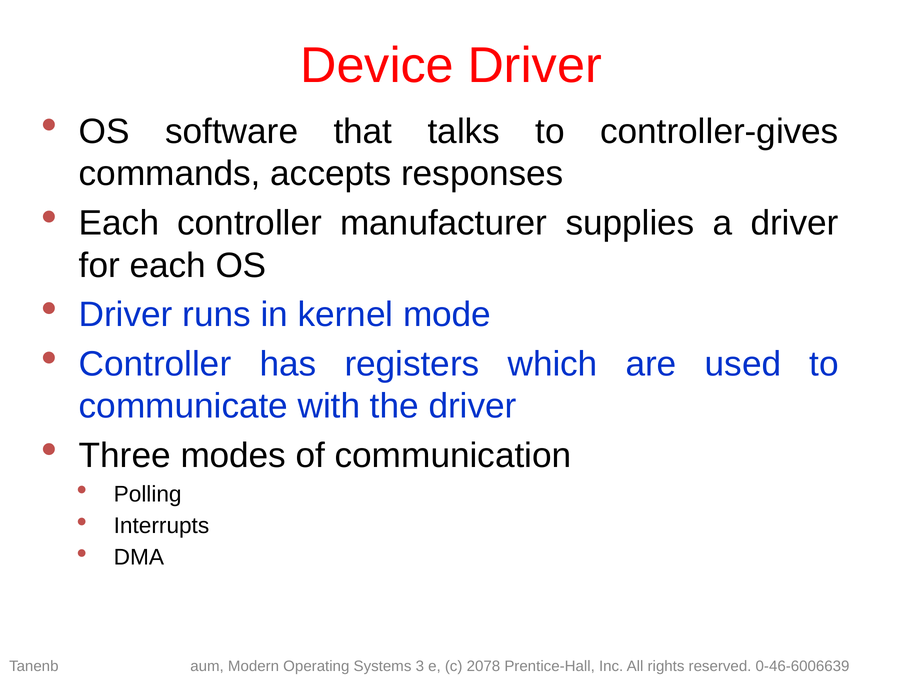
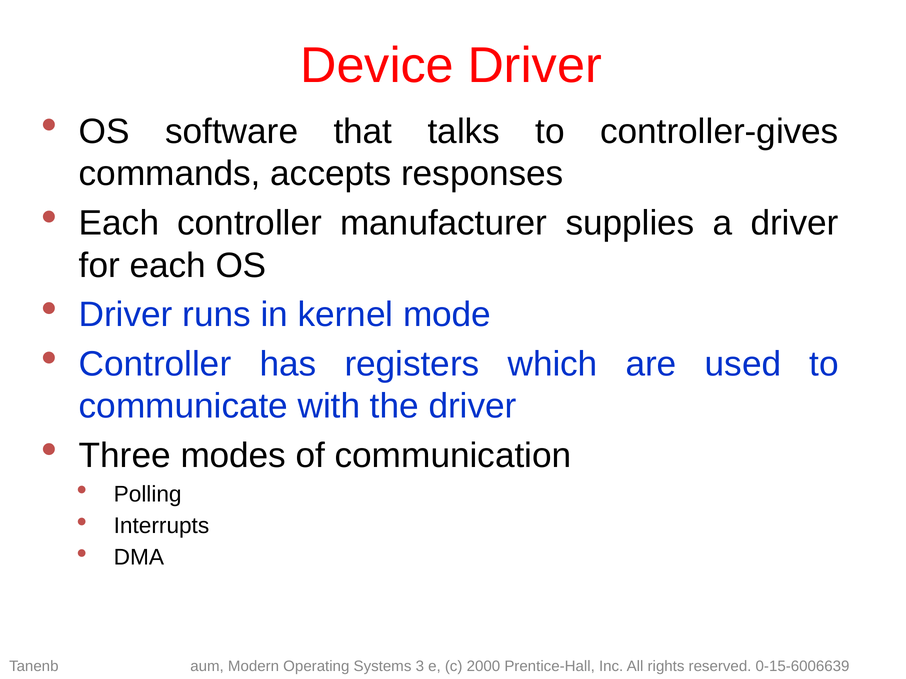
2078: 2078 -> 2000
0-46-6006639: 0-46-6006639 -> 0-15-6006639
